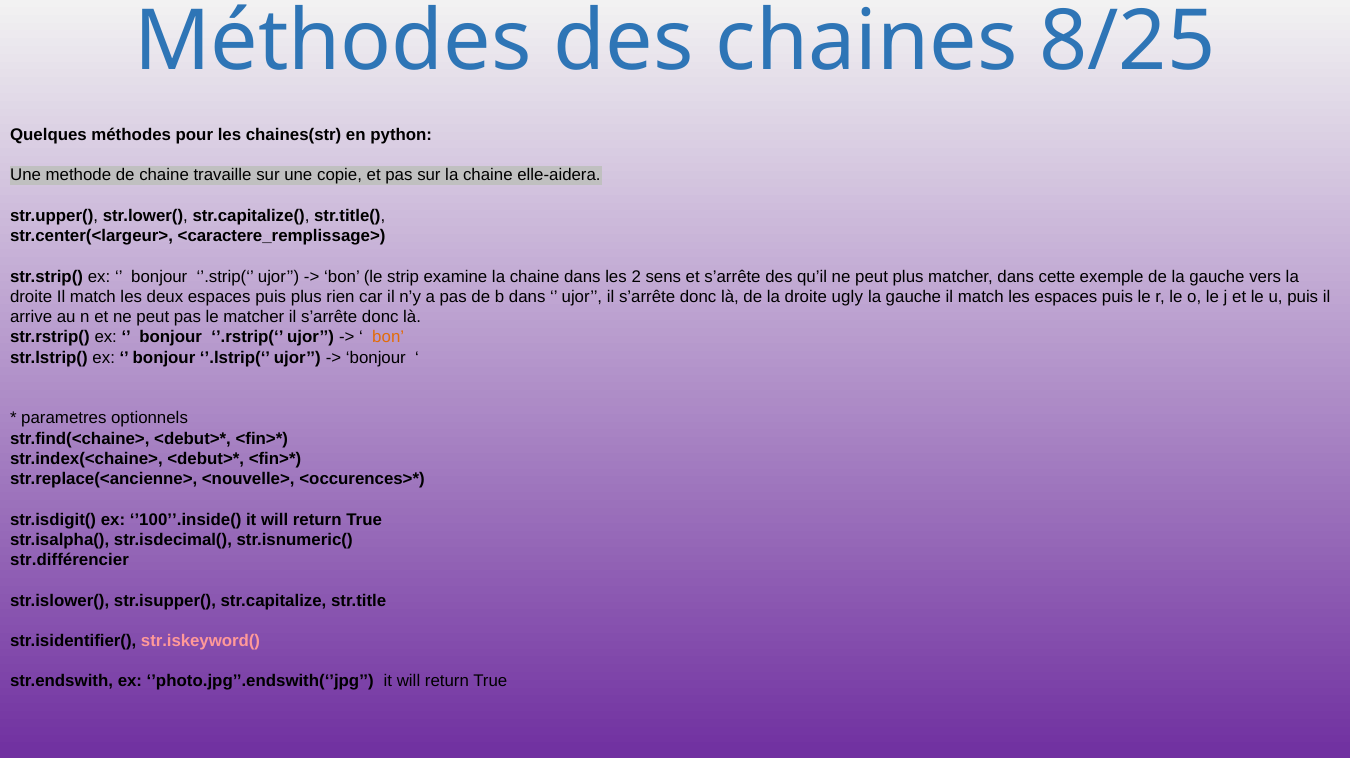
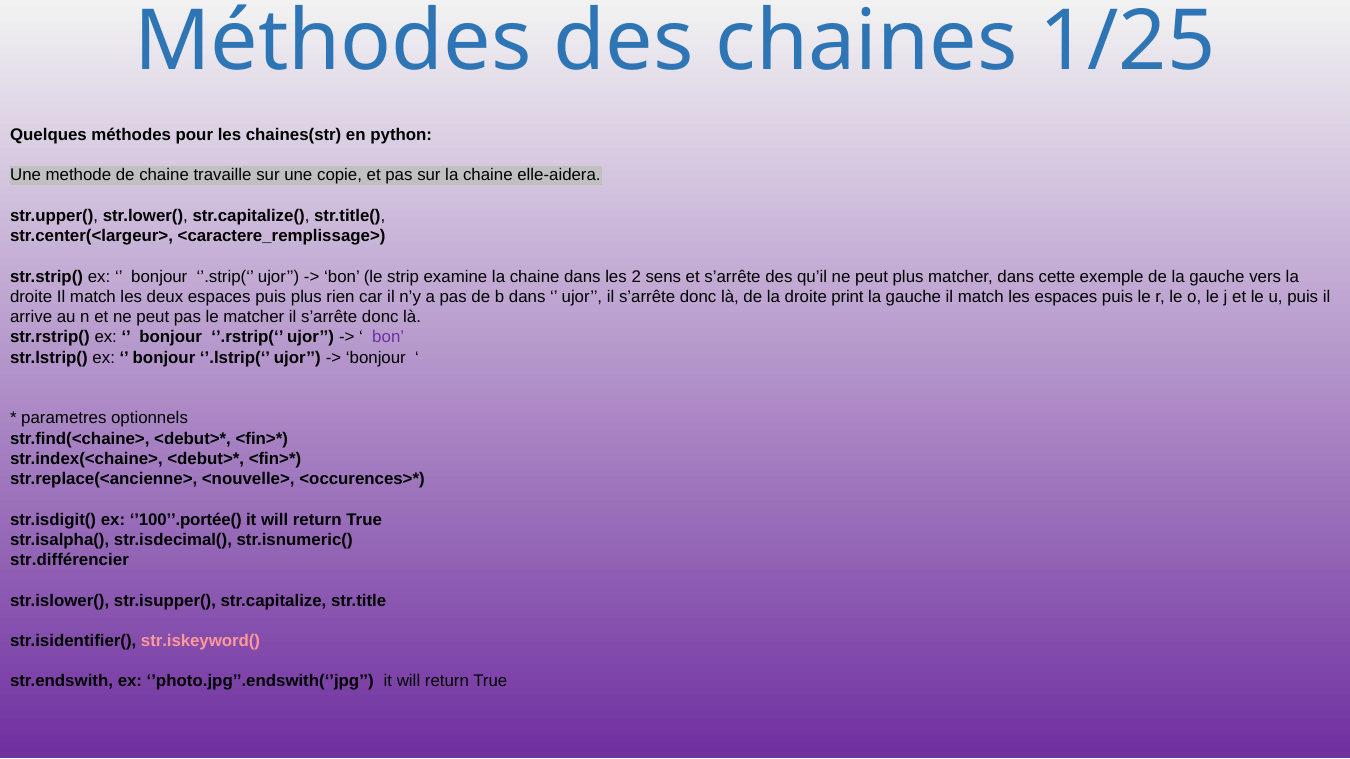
8/25: 8/25 -> 1/25
ugly: ugly -> print
bon at (388, 337) colour: orange -> purple
’100’’.inside(: ’100’’.inside( -> ’100’’.portée(
